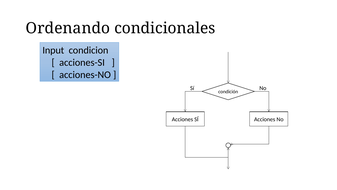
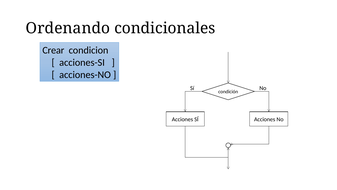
Input: Input -> Crear
